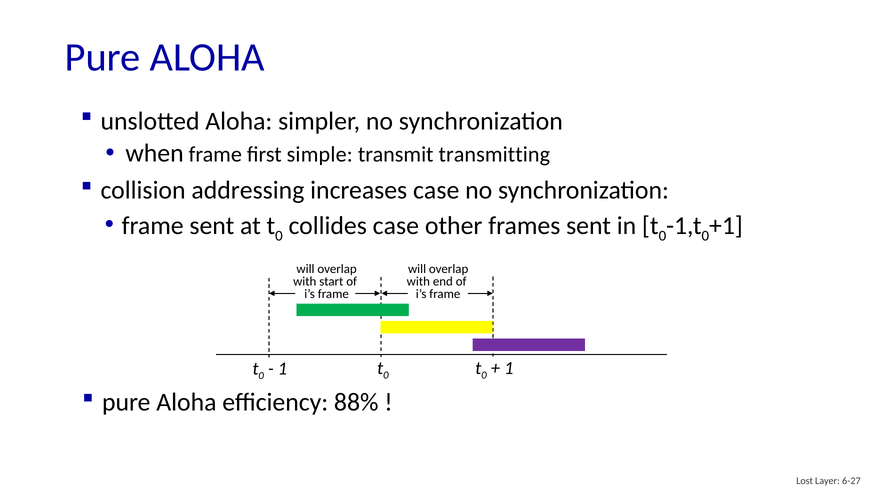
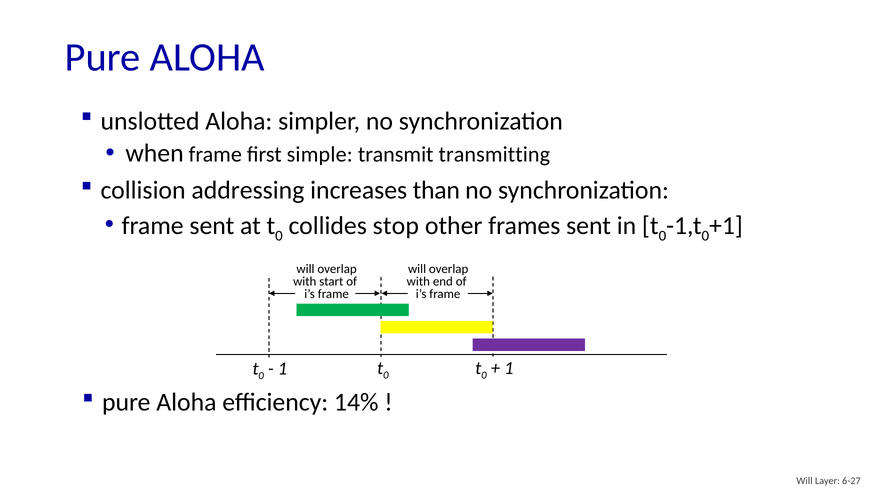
increases case: case -> than
collides case: case -> stop
88%: 88% -> 14%
Lost at (805, 481): Lost -> Will
